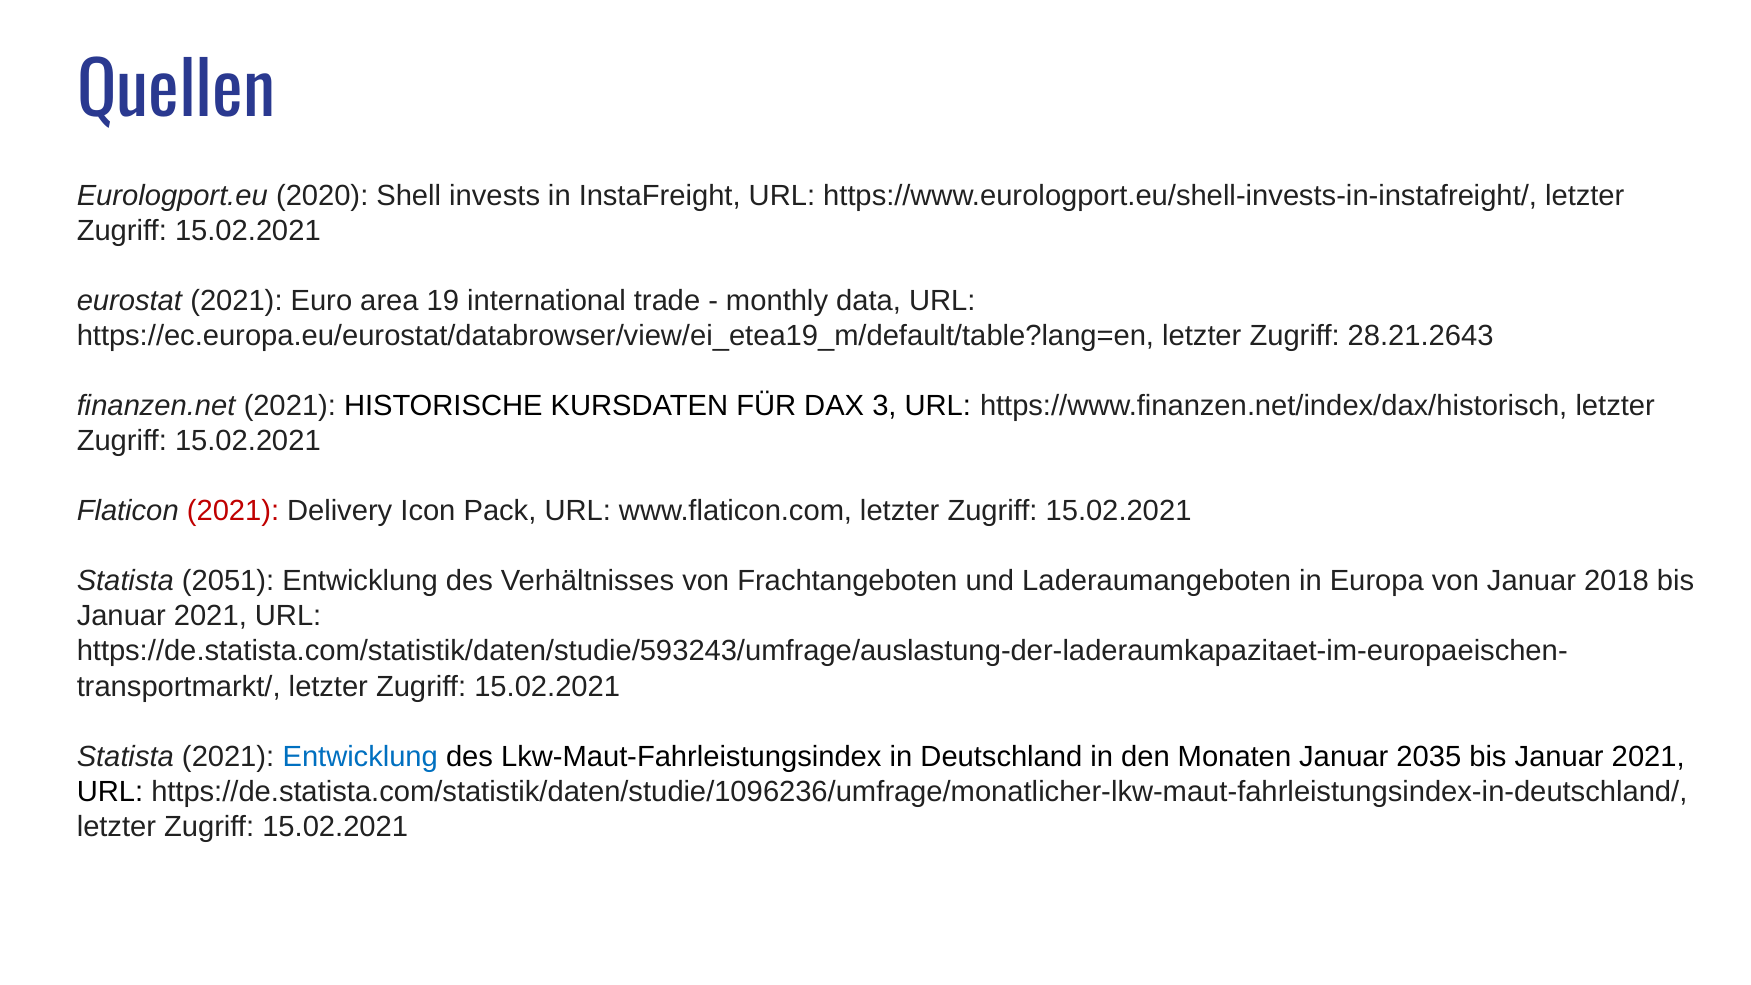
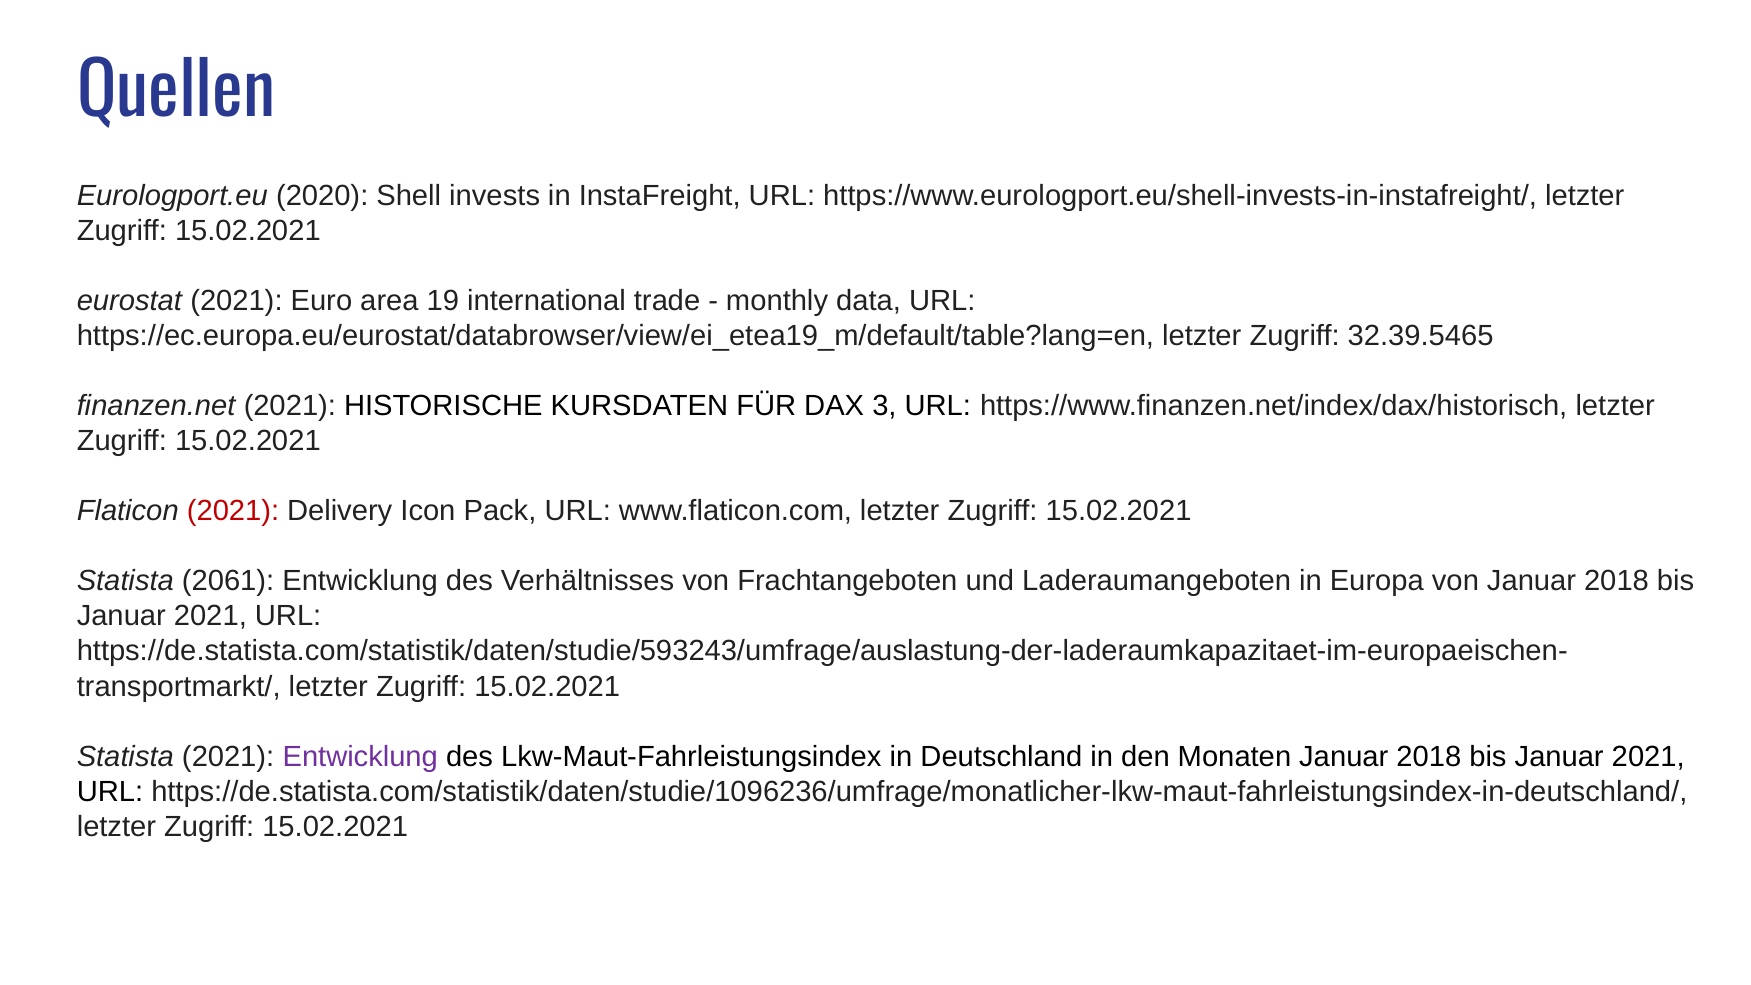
28.21.2643: 28.21.2643 -> 32.39.5465
2051: 2051 -> 2061
Entwicklung at (360, 756) colour: blue -> purple
Monaten Januar 2035: 2035 -> 2018
